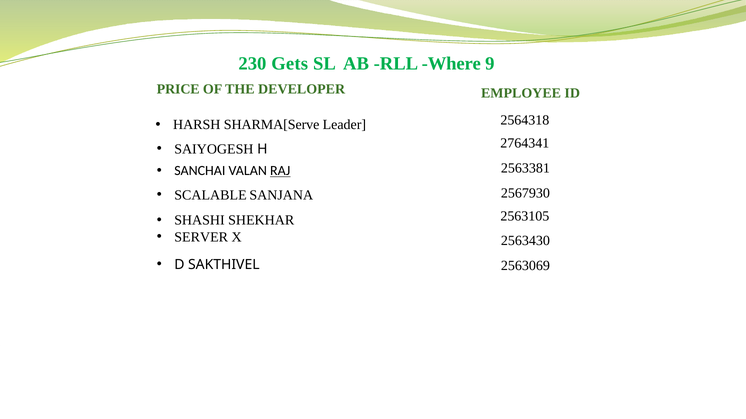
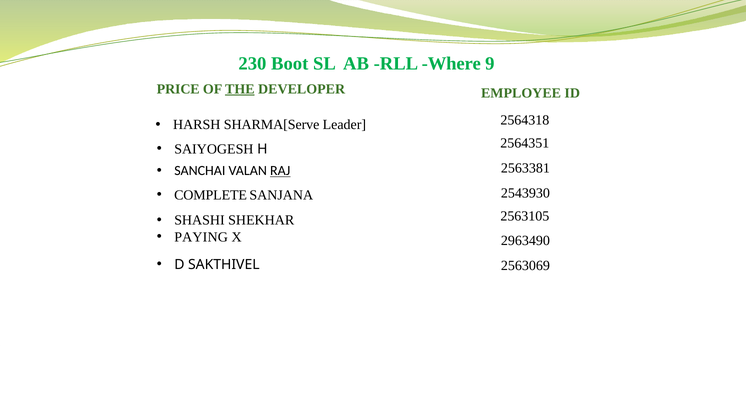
Gets: Gets -> Boot
THE underline: none -> present
2764341: 2764341 -> 2564351
2567930: 2567930 -> 2543930
SCALABLE: SCALABLE -> COMPLETE
SERVER: SERVER -> PAYING
2563430: 2563430 -> 2963490
